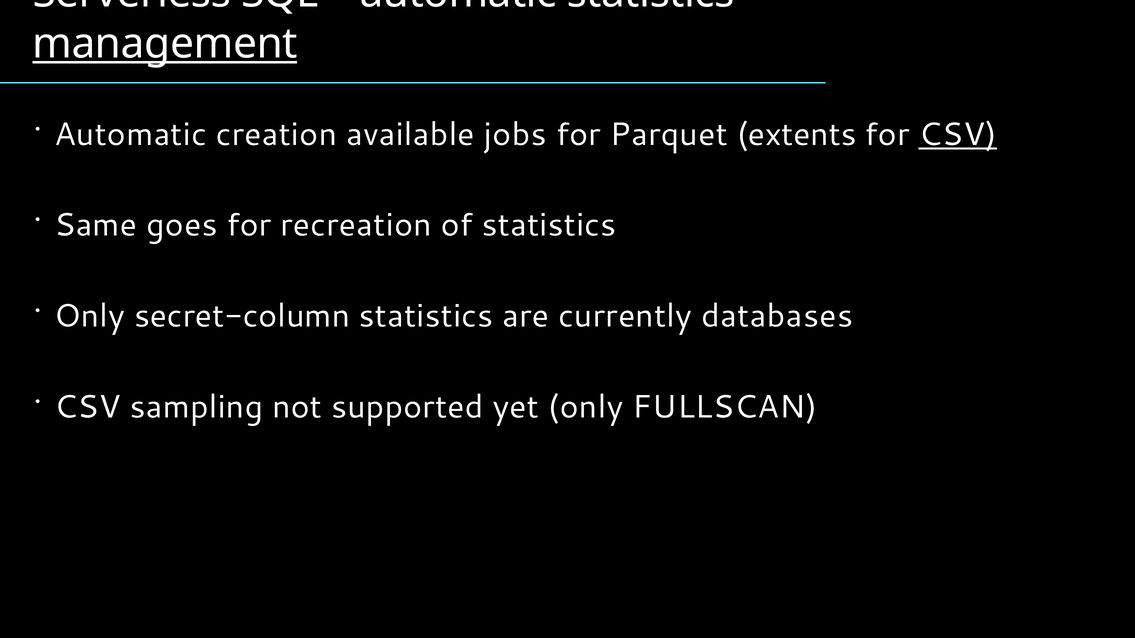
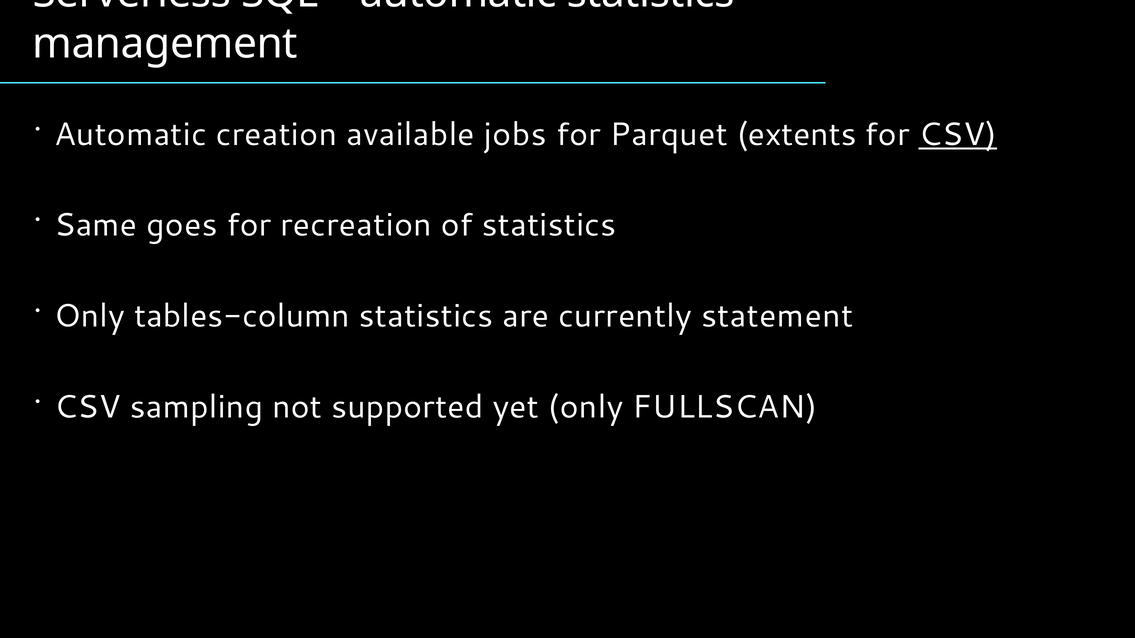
management underline: present -> none
secret-column: secret-column -> tables-column
databases: databases -> statement
